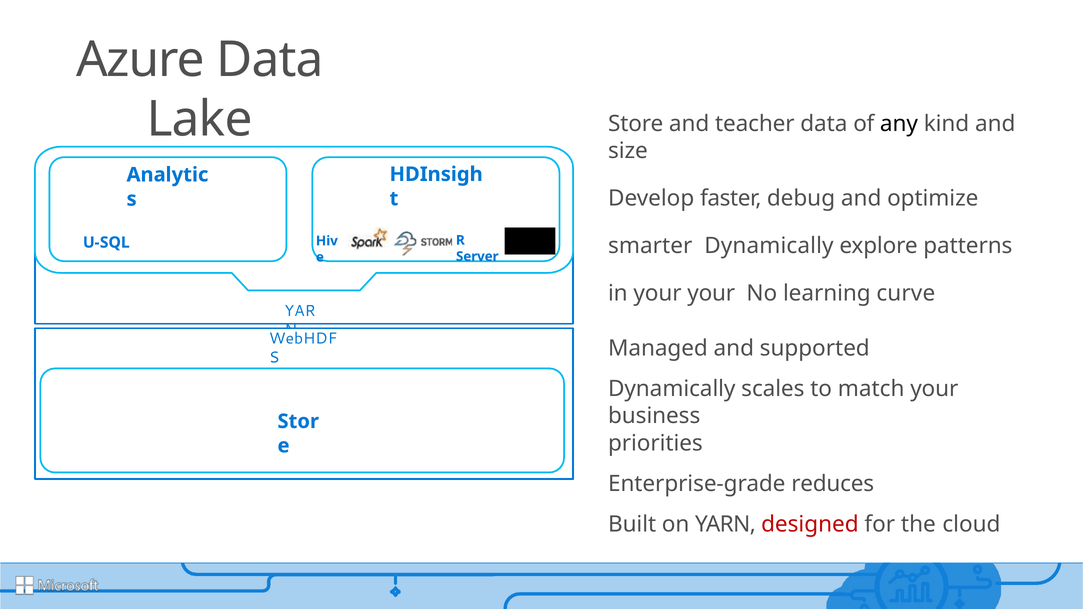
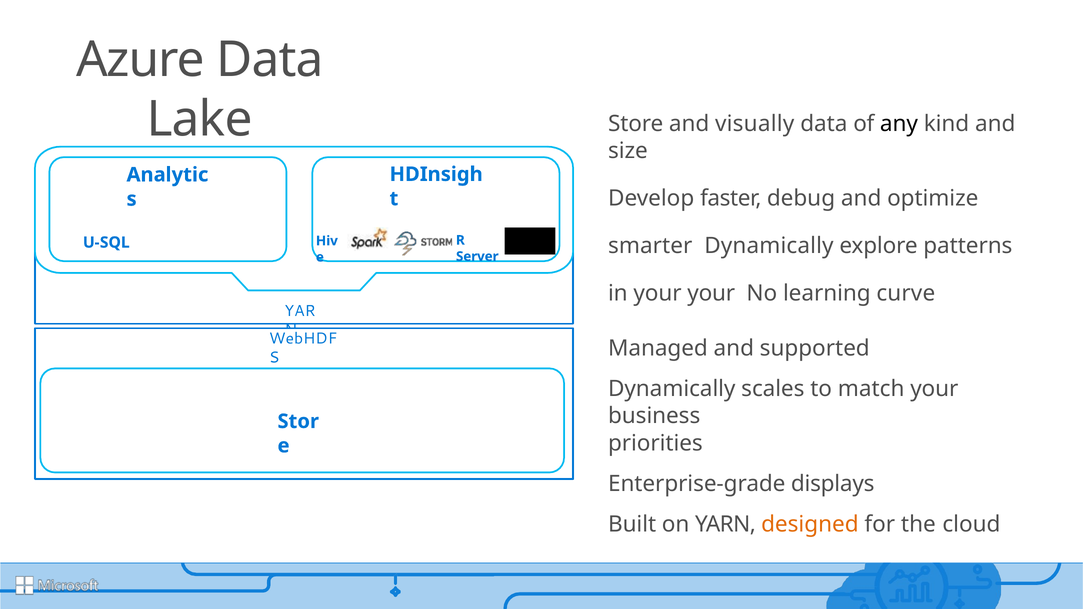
teacher: teacher -> visually
reduces: reduces -> displays
designed colour: red -> orange
